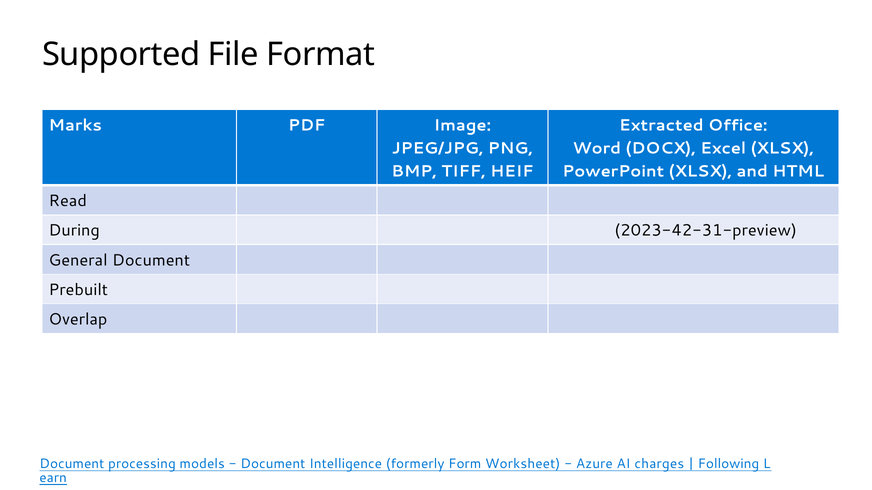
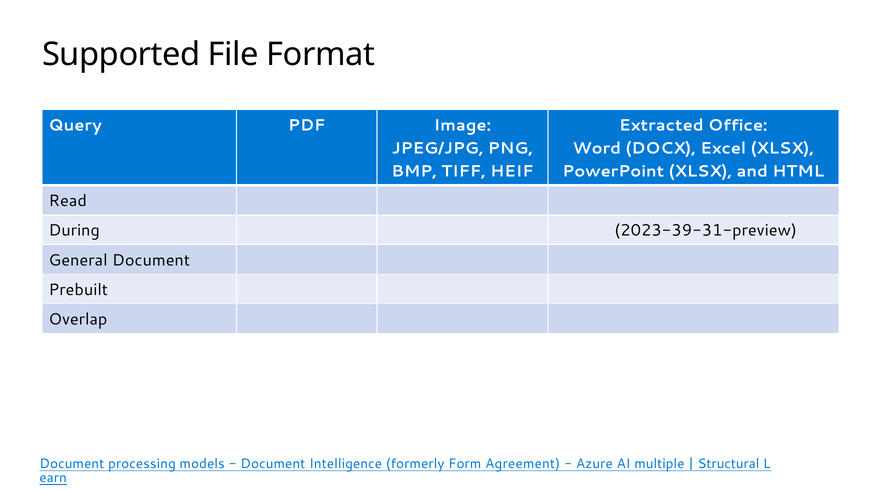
Marks: Marks -> Query
2023-42-31-preview: 2023-42-31-preview -> 2023-39-31-preview
Worksheet: Worksheet -> Agreement
charges: charges -> multiple
Following: Following -> Structural
